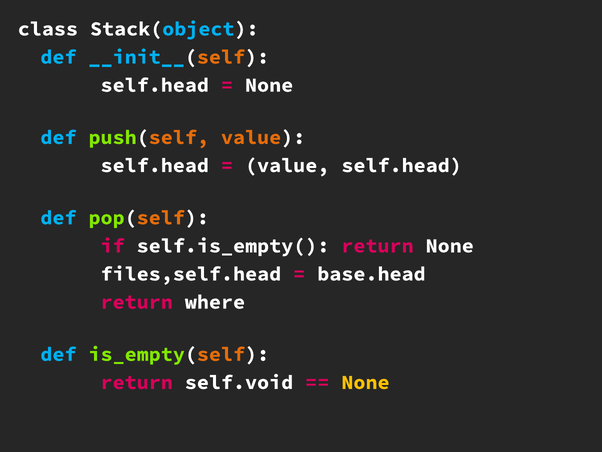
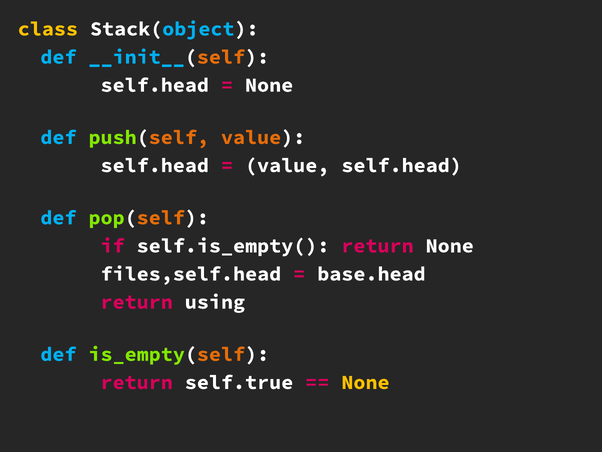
class colour: white -> yellow
where: where -> using
self.void: self.void -> self.true
